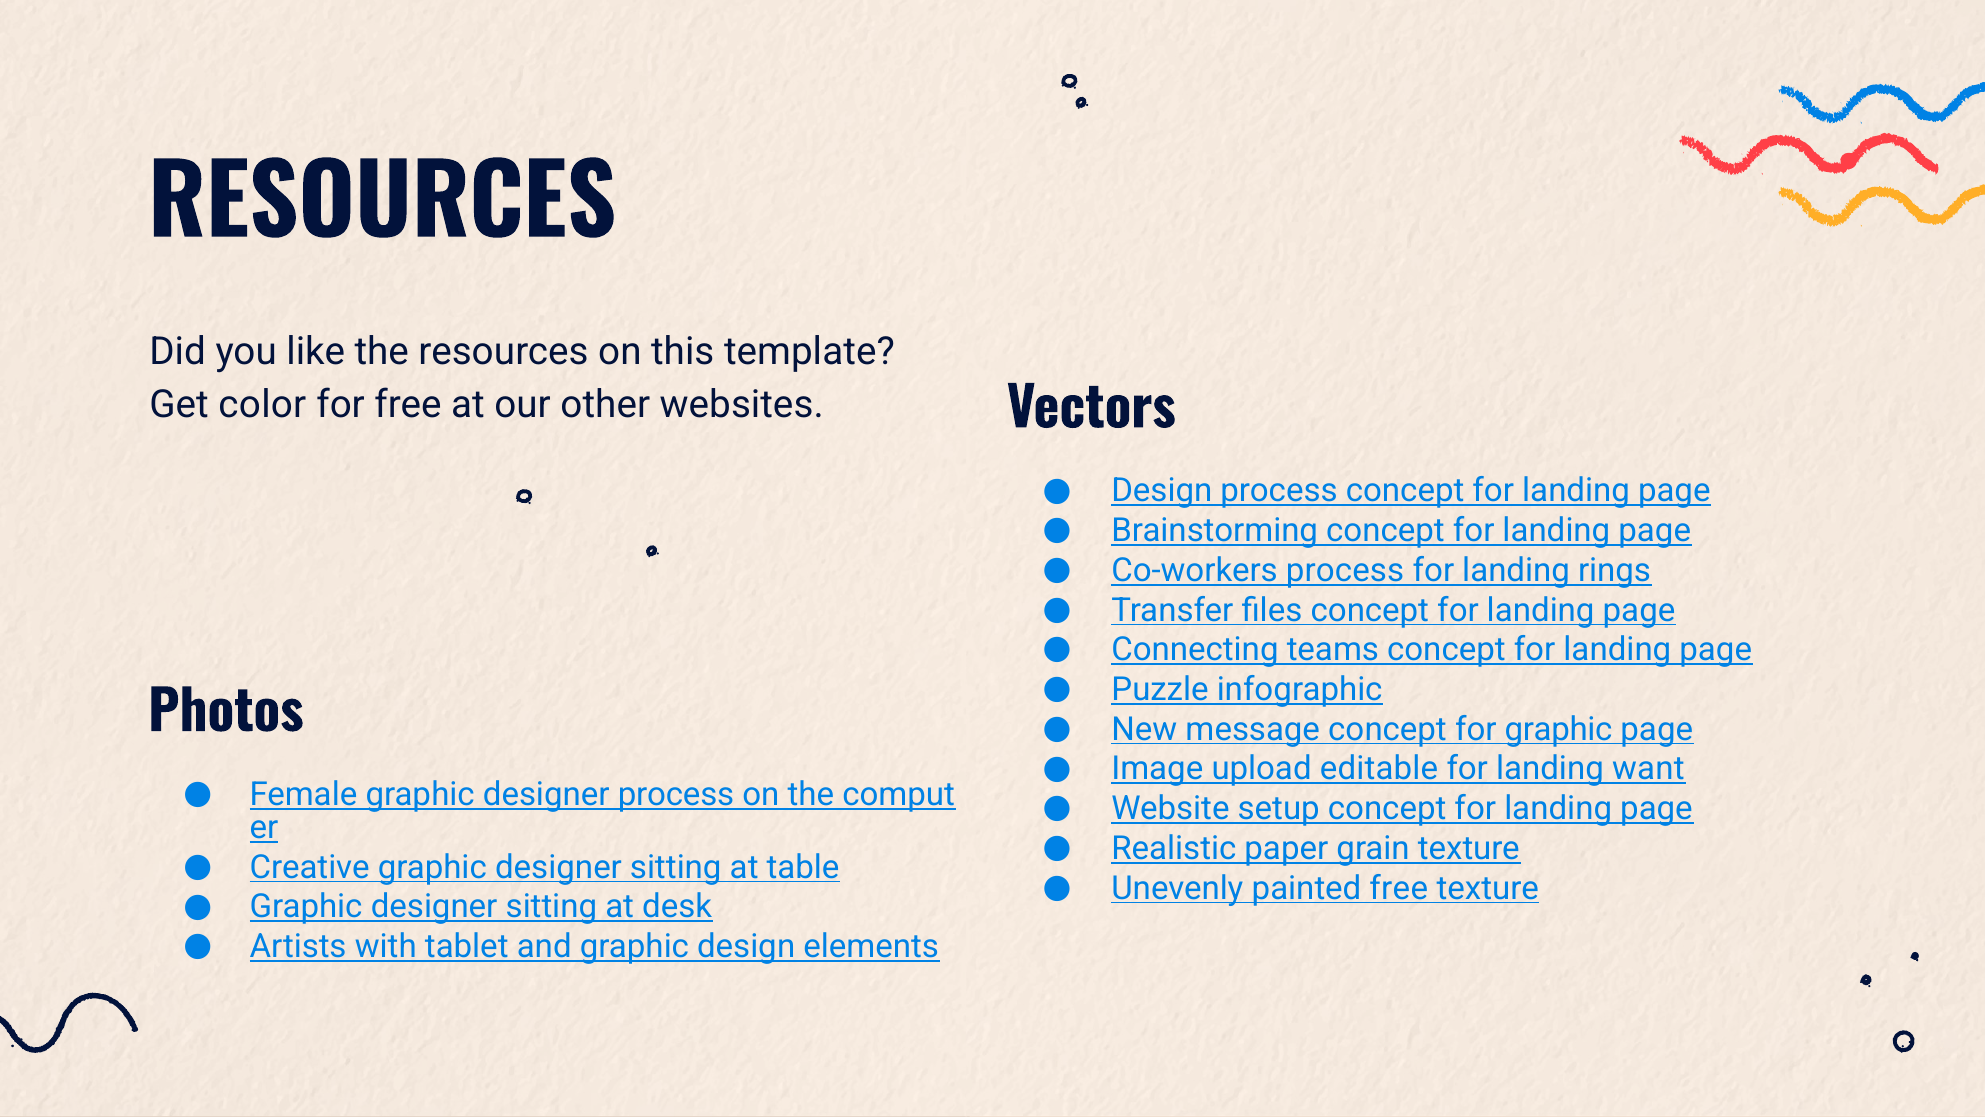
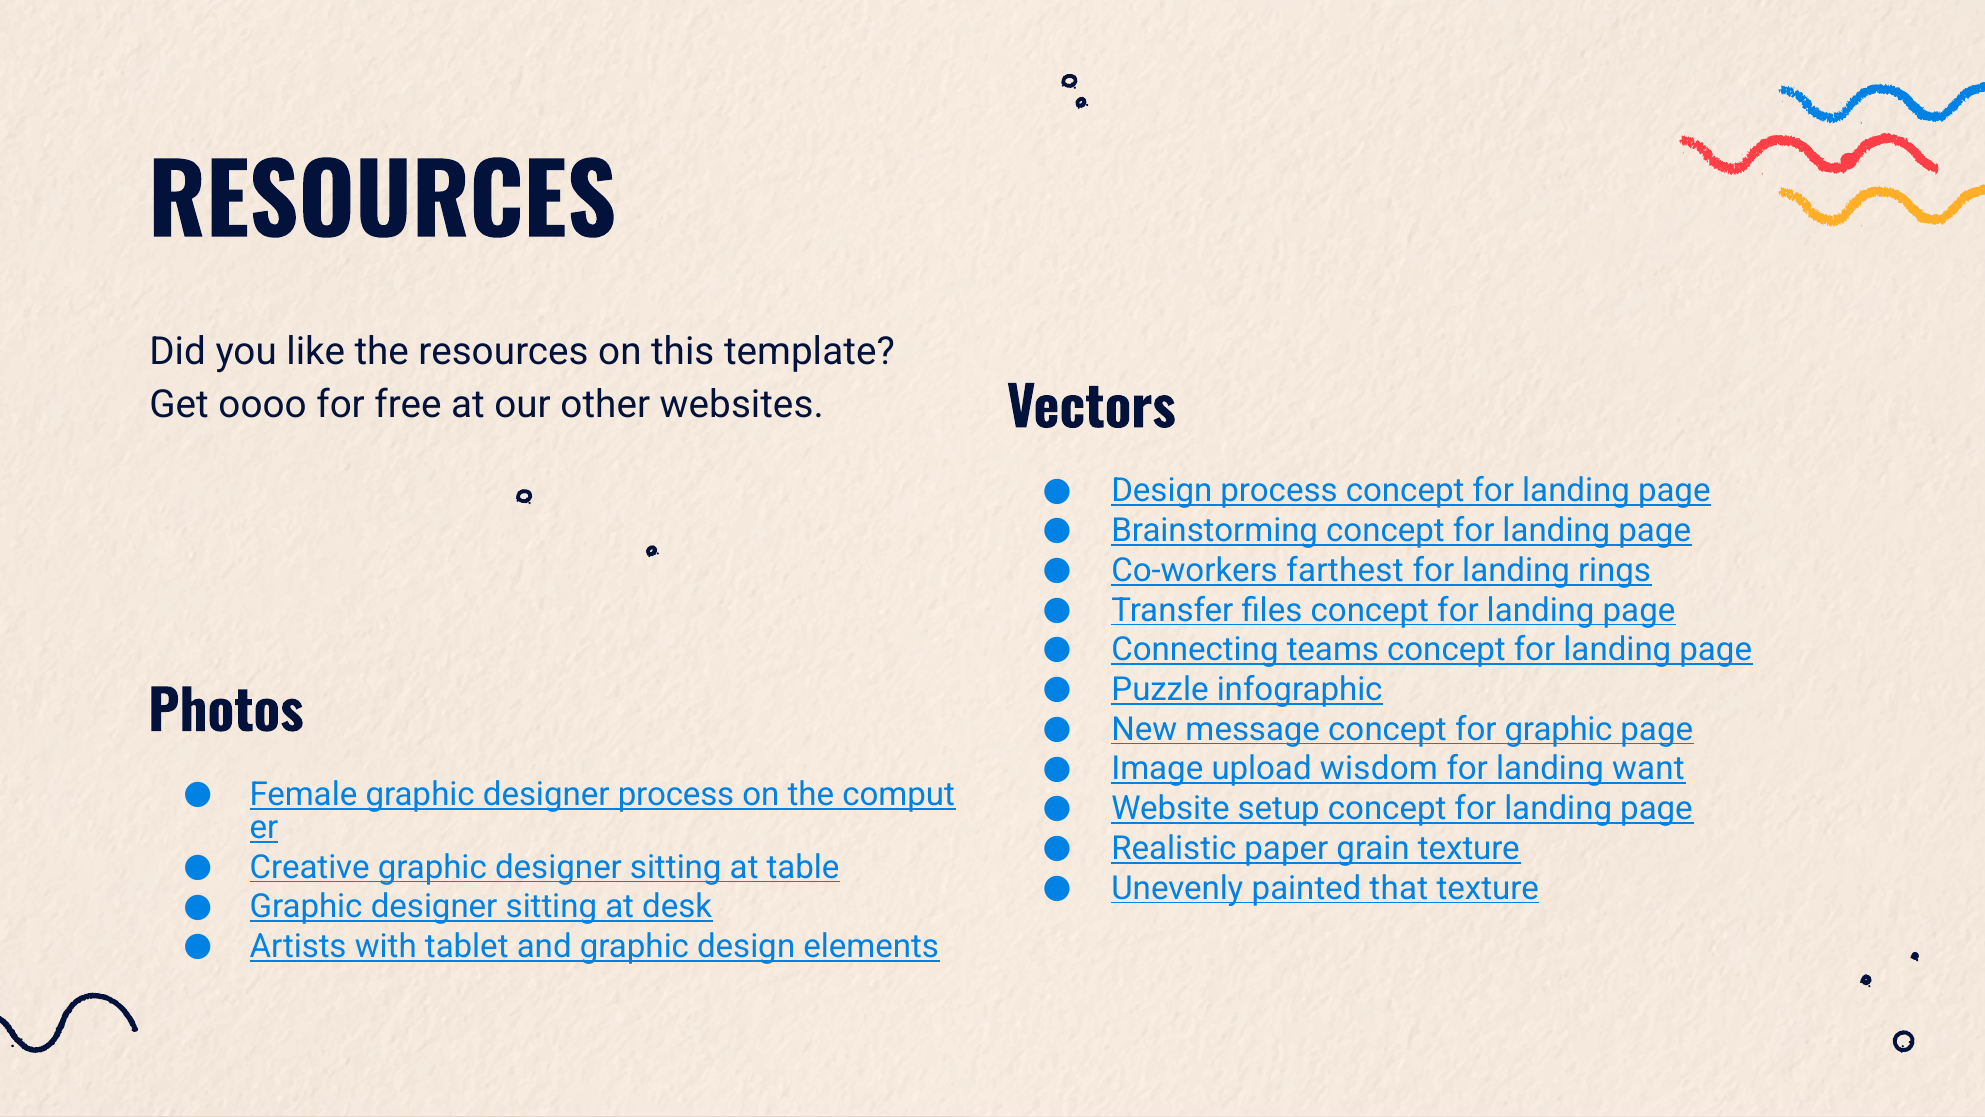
color: color -> oooo
Co-workers process: process -> farthest
editable: editable -> wisdom
painted free: free -> that
